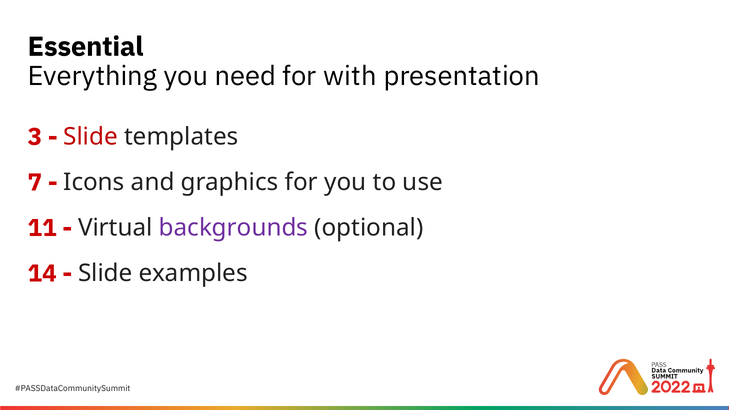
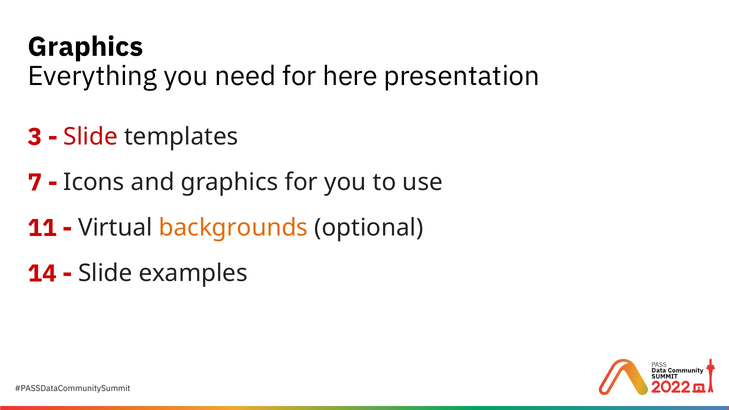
Essential at (86, 47): Essential -> Graphics
with: with -> here
backgrounds colour: purple -> orange
